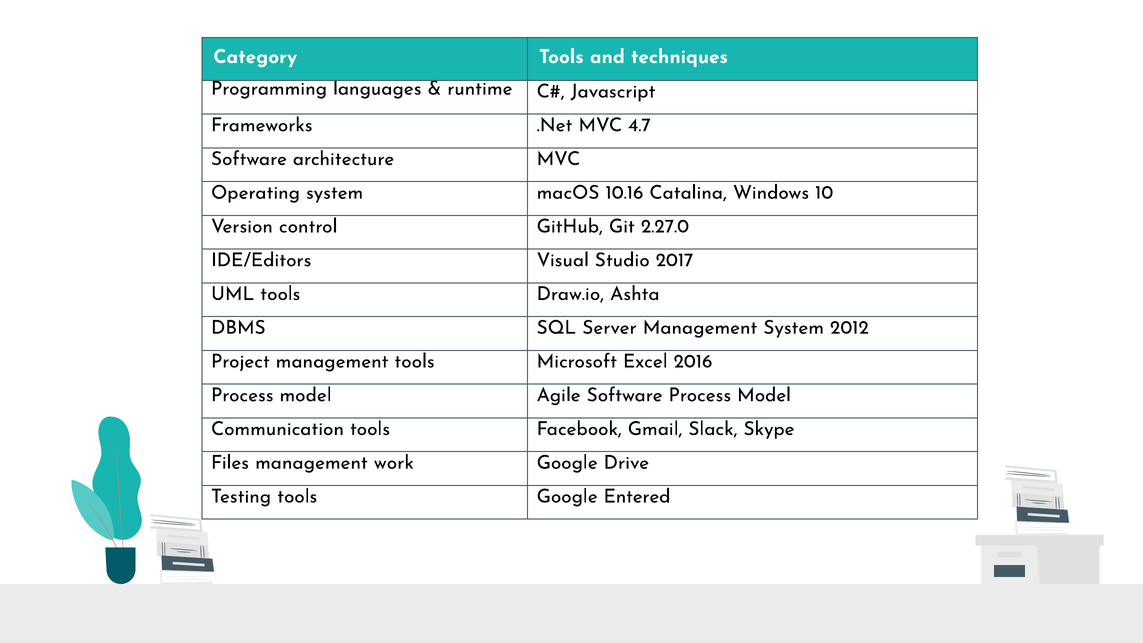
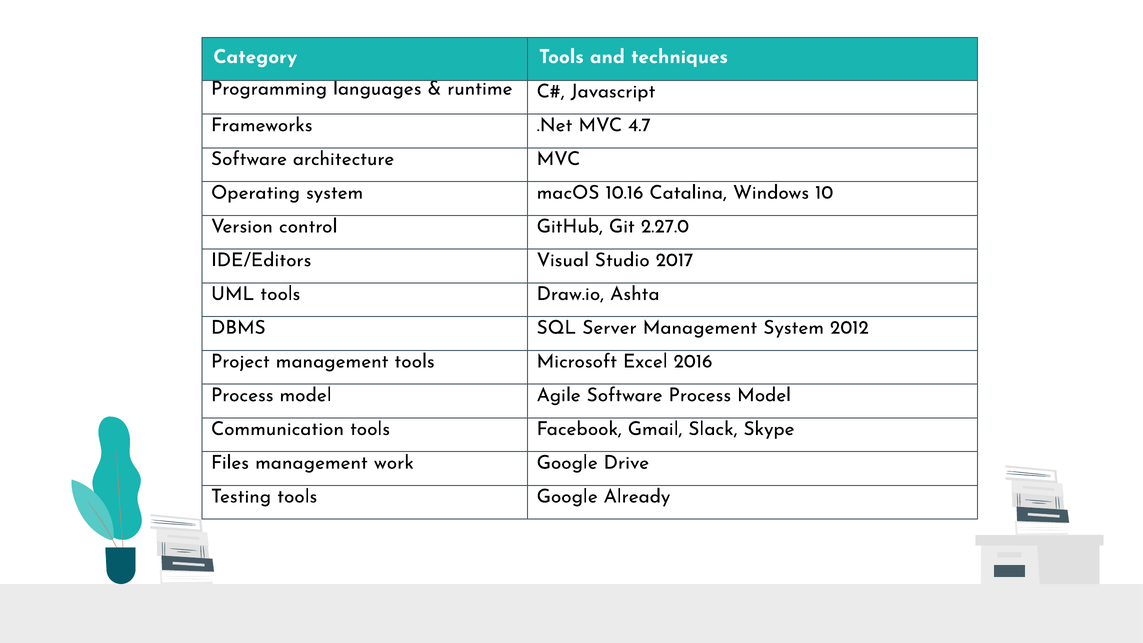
Entered: Entered -> Already
